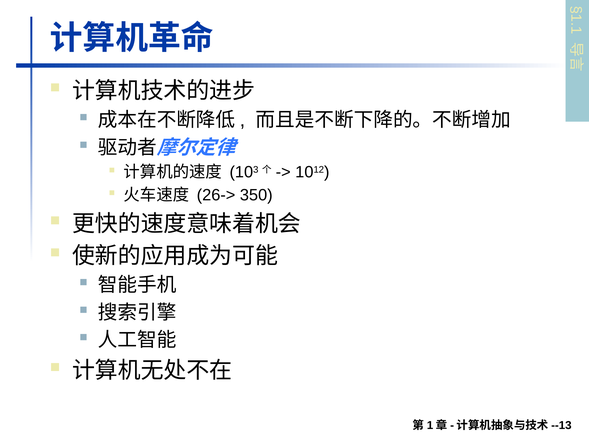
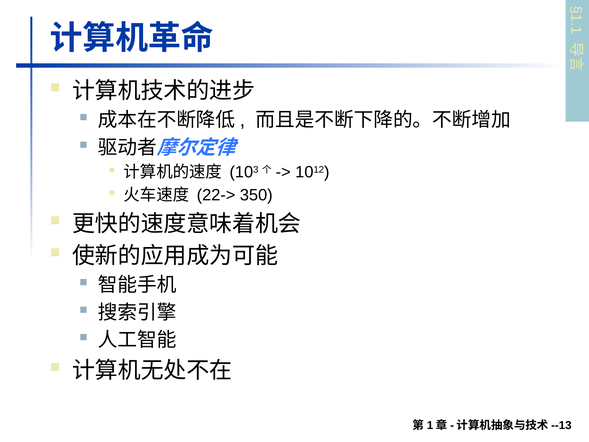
26->: 26-> -> 22->
